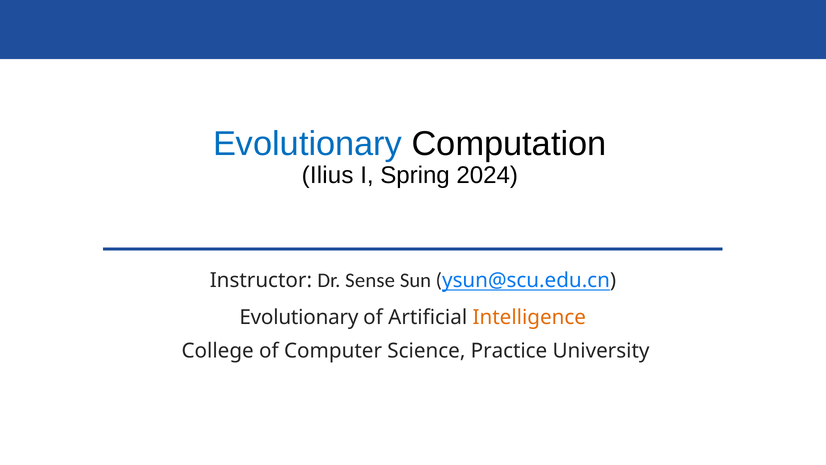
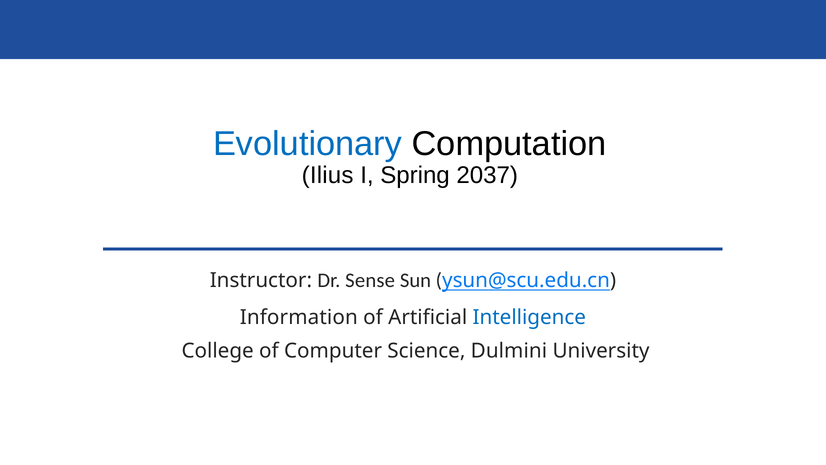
2024: 2024 -> 2037
Evolutionary at (299, 317): Evolutionary -> Information
Intelligence colour: orange -> blue
Practice: Practice -> Dulmini
